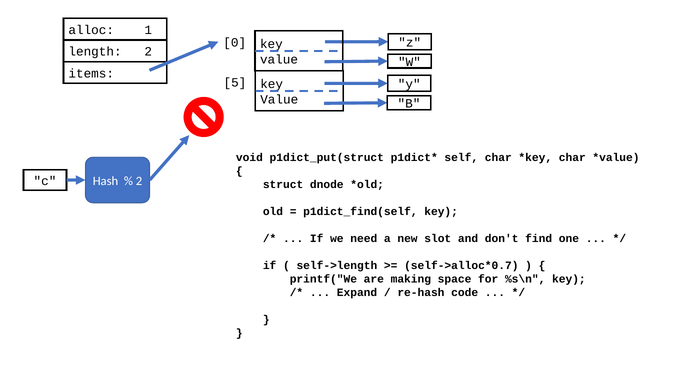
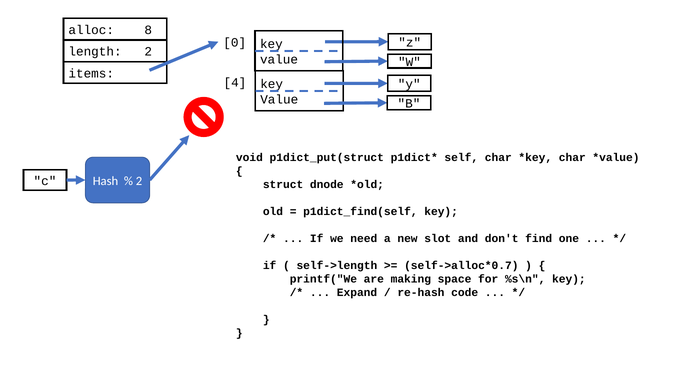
1: 1 -> 8
5: 5 -> 4
